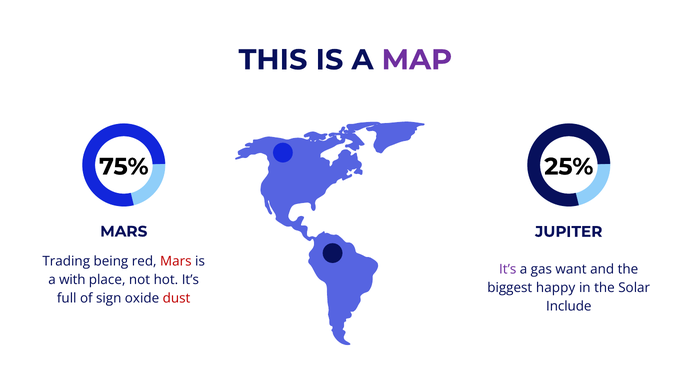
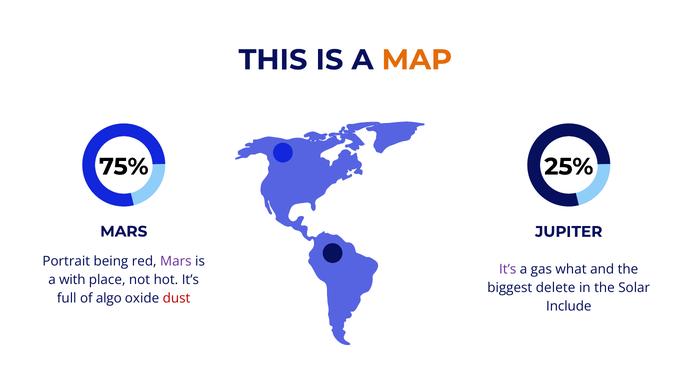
MAP colour: purple -> orange
Trading: Trading -> Portrait
Mars at (176, 261) colour: red -> purple
want: want -> what
happy: happy -> delete
sign: sign -> algo
